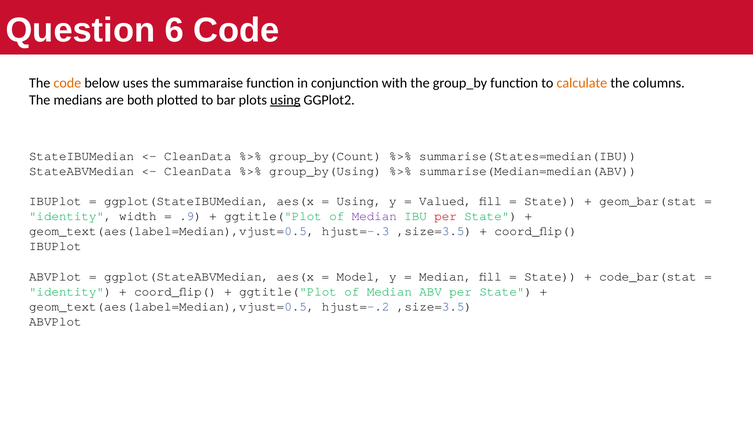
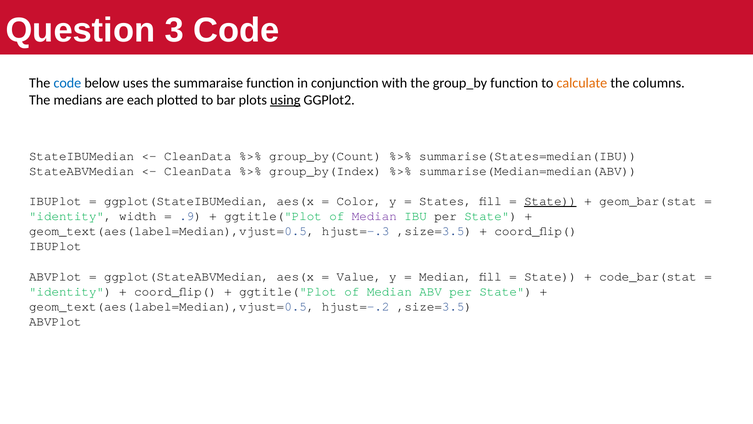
6: 6 -> 3
code at (67, 83) colour: orange -> blue
both: both -> each
group_by(Using: group_by(Using -> group_by(Index
Using at (359, 201): Using -> Color
Valued: Valued -> States
State at (550, 201) underline: none -> present
per at (446, 216) colour: red -> black
Model: Model -> Value
